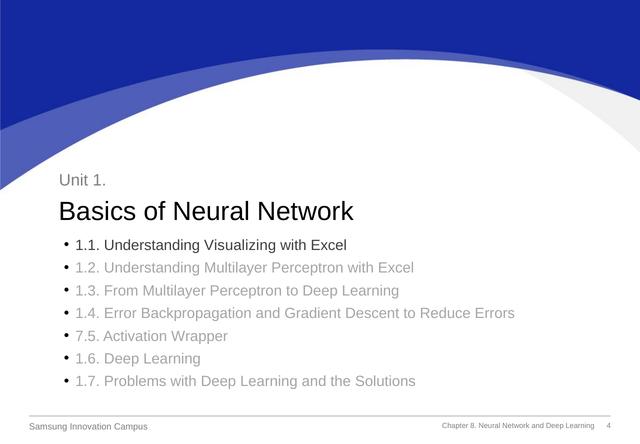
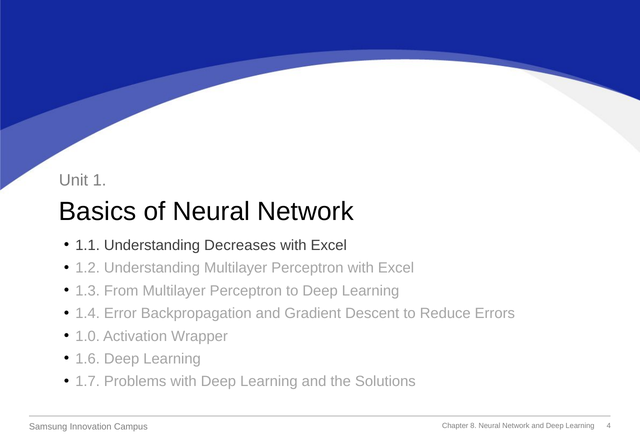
Visualizing: Visualizing -> Decreases
7.5: 7.5 -> 1.0
